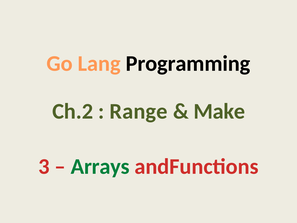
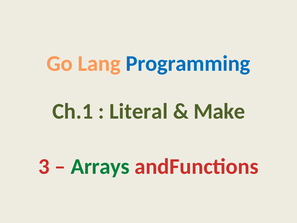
Programming colour: black -> blue
Ch.2: Ch.2 -> Ch.1
Range: Range -> Literal
